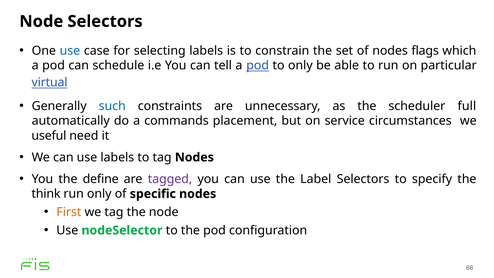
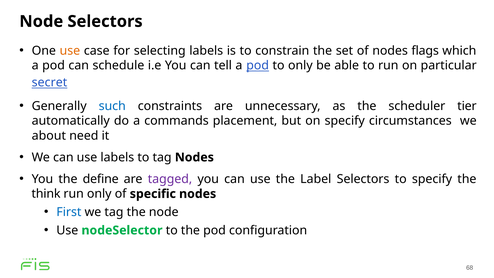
use at (70, 51) colour: blue -> orange
virtual: virtual -> secret
full: full -> tier
on service: service -> specify
useful: useful -> about
First colour: orange -> blue
